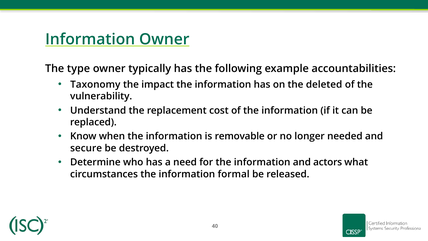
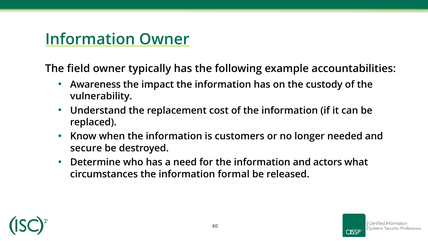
type: type -> field
Taxonomy: Taxonomy -> Awareness
deleted: deleted -> custody
removable: removable -> customers
